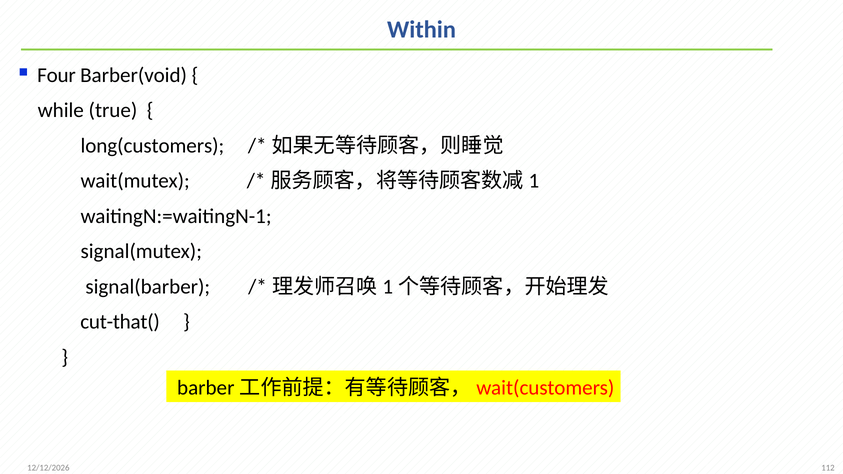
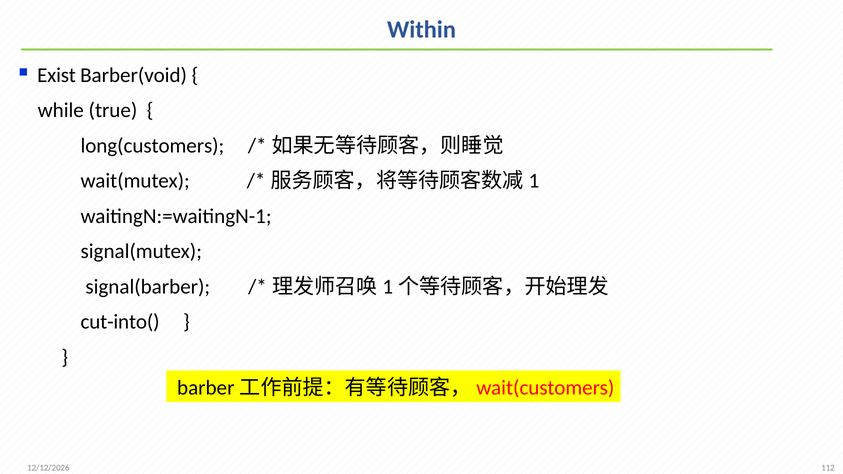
Four: Four -> Exist
cut-that(: cut-that( -> cut-into(
